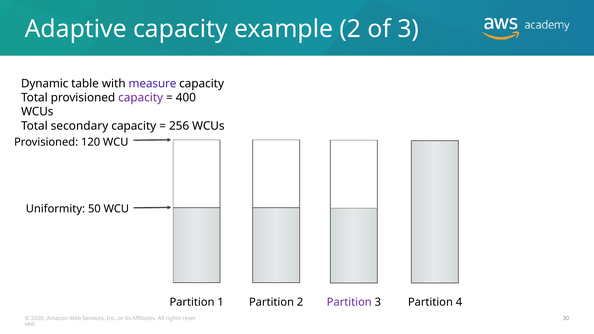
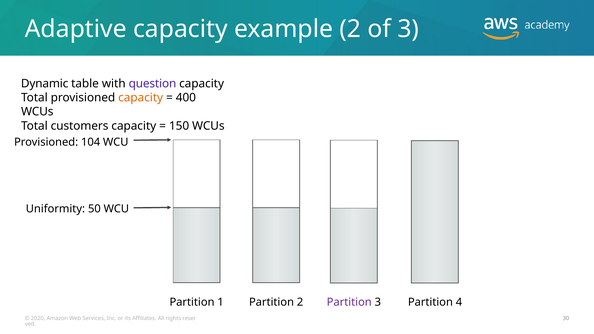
measure: measure -> question
capacity at (141, 98) colour: purple -> orange
secondary: secondary -> customers
256: 256 -> 150
120: 120 -> 104
